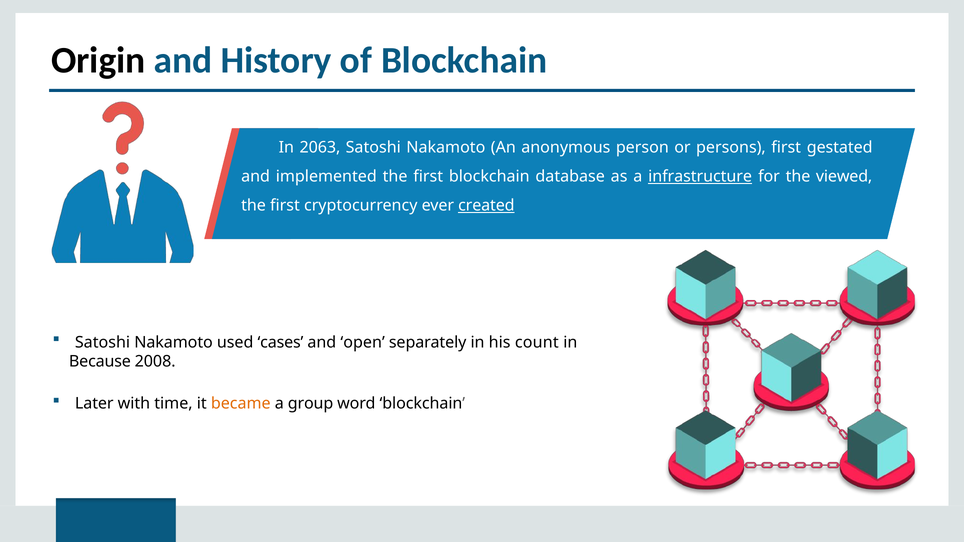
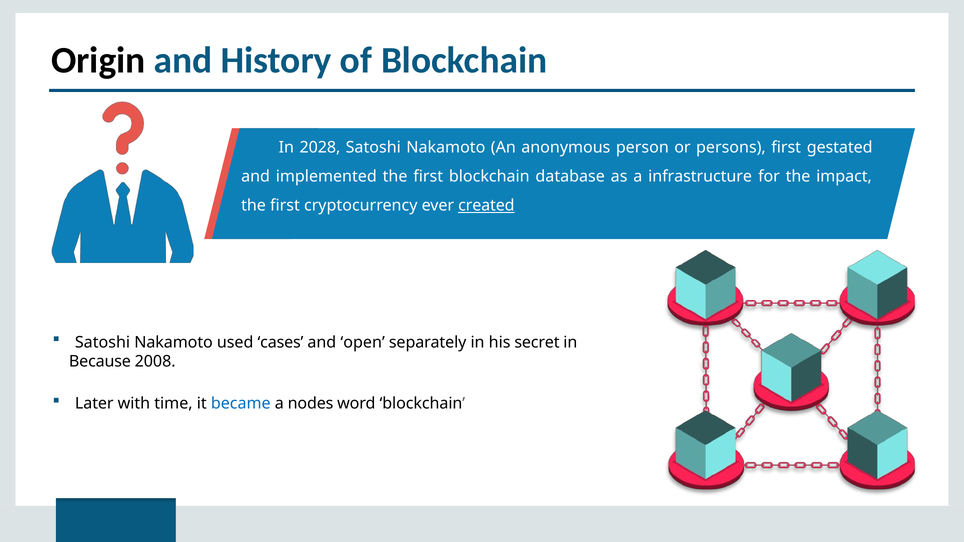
2063: 2063 -> 2028
infrastructure underline: present -> none
viewed: viewed -> impact
count: count -> secret
became colour: orange -> blue
group: group -> nodes
